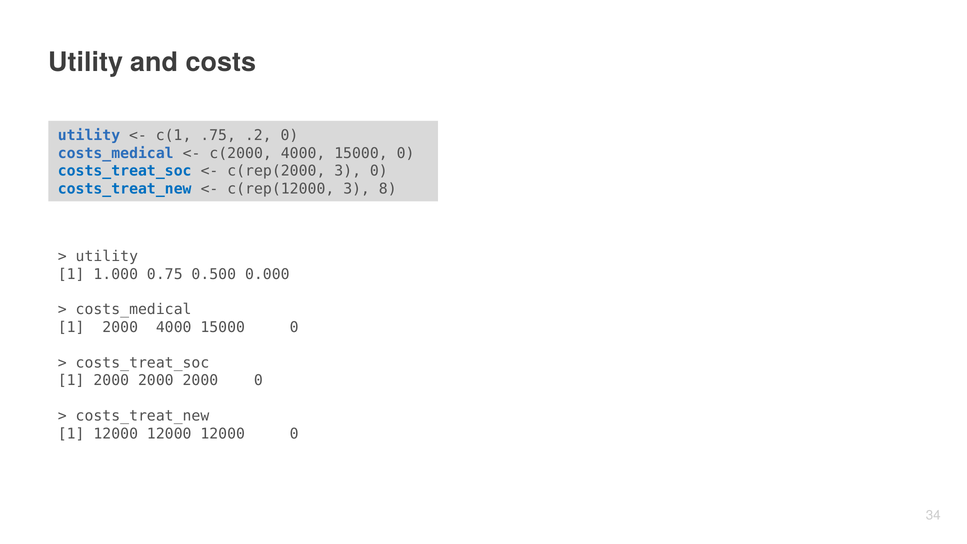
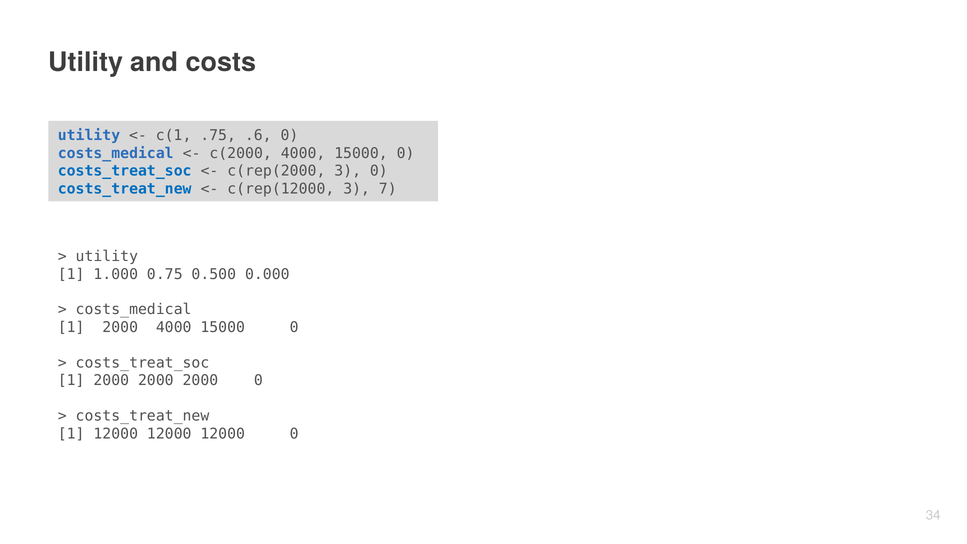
.2: .2 -> .6
8: 8 -> 7
